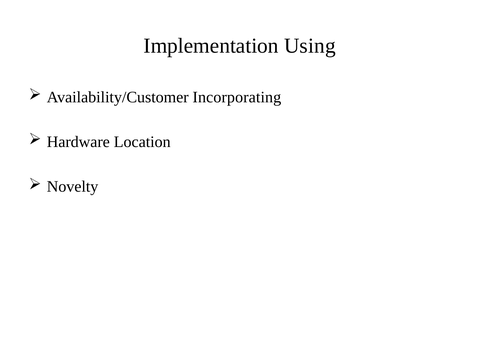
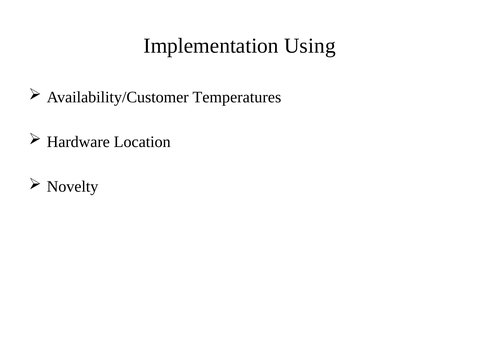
Incorporating: Incorporating -> Temperatures
